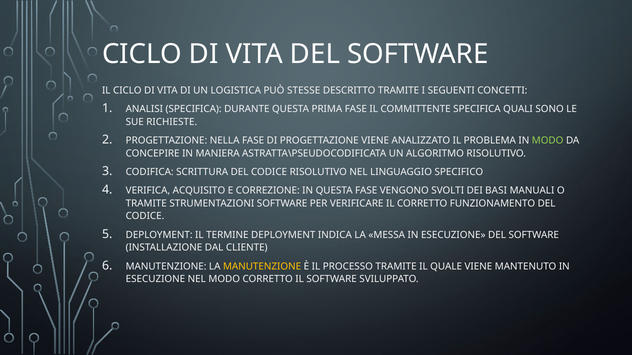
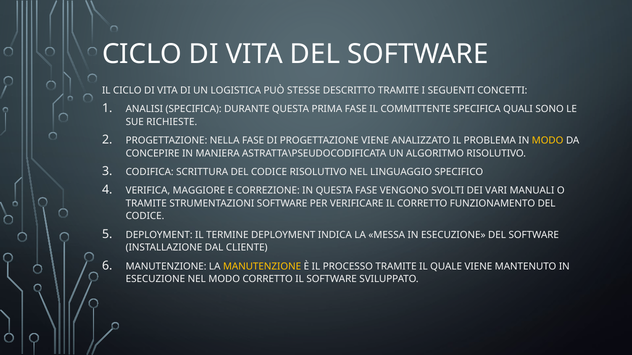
MODO at (548, 141) colour: light green -> yellow
ACQUISITO: ACQUISITO -> MAGGIORE
BASI: BASI -> VARI
